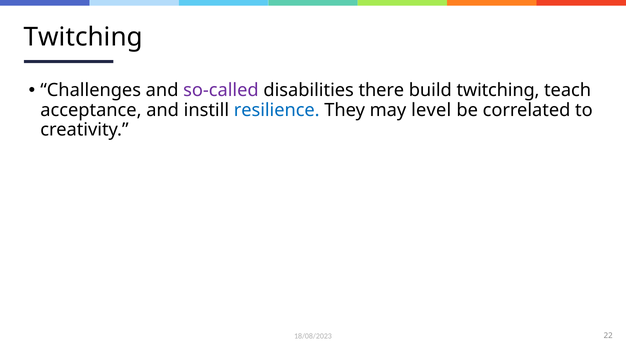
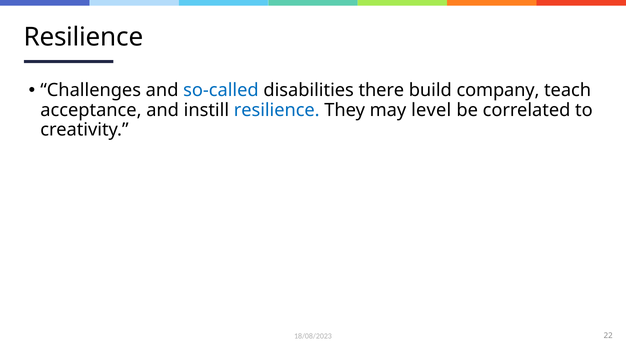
Twitching at (83, 37): Twitching -> Resilience
so-called colour: purple -> blue
build twitching: twitching -> company
